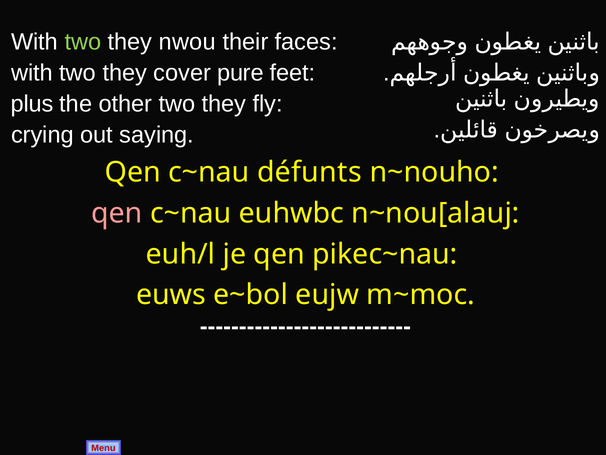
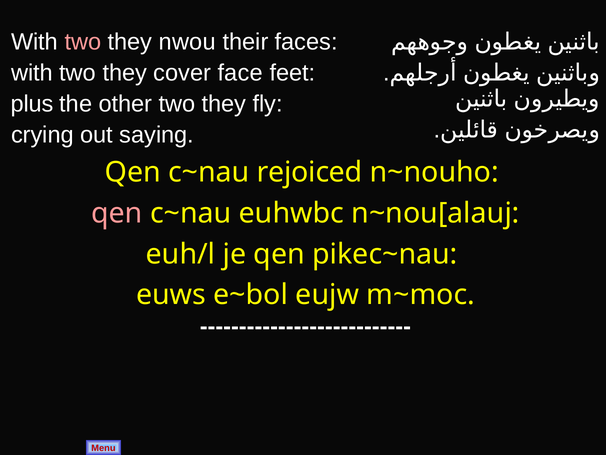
two at (83, 42) colour: light green -> pink
pure: pure -> face
défunts: défunts -> rejoiced
